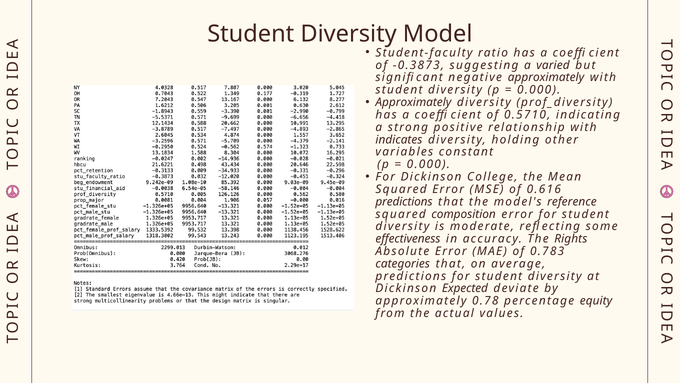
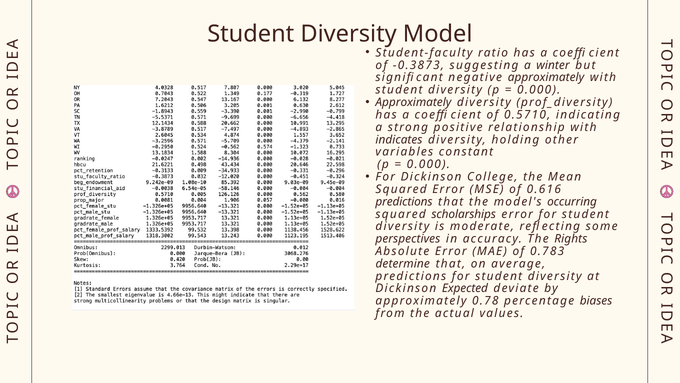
varied: varied -> winter
reference: reference -> occurring
composition: composition -> scholarships
effectiveness: effectiveness -> perspectives
categories: categories -> determine
equity: equity -> biases
